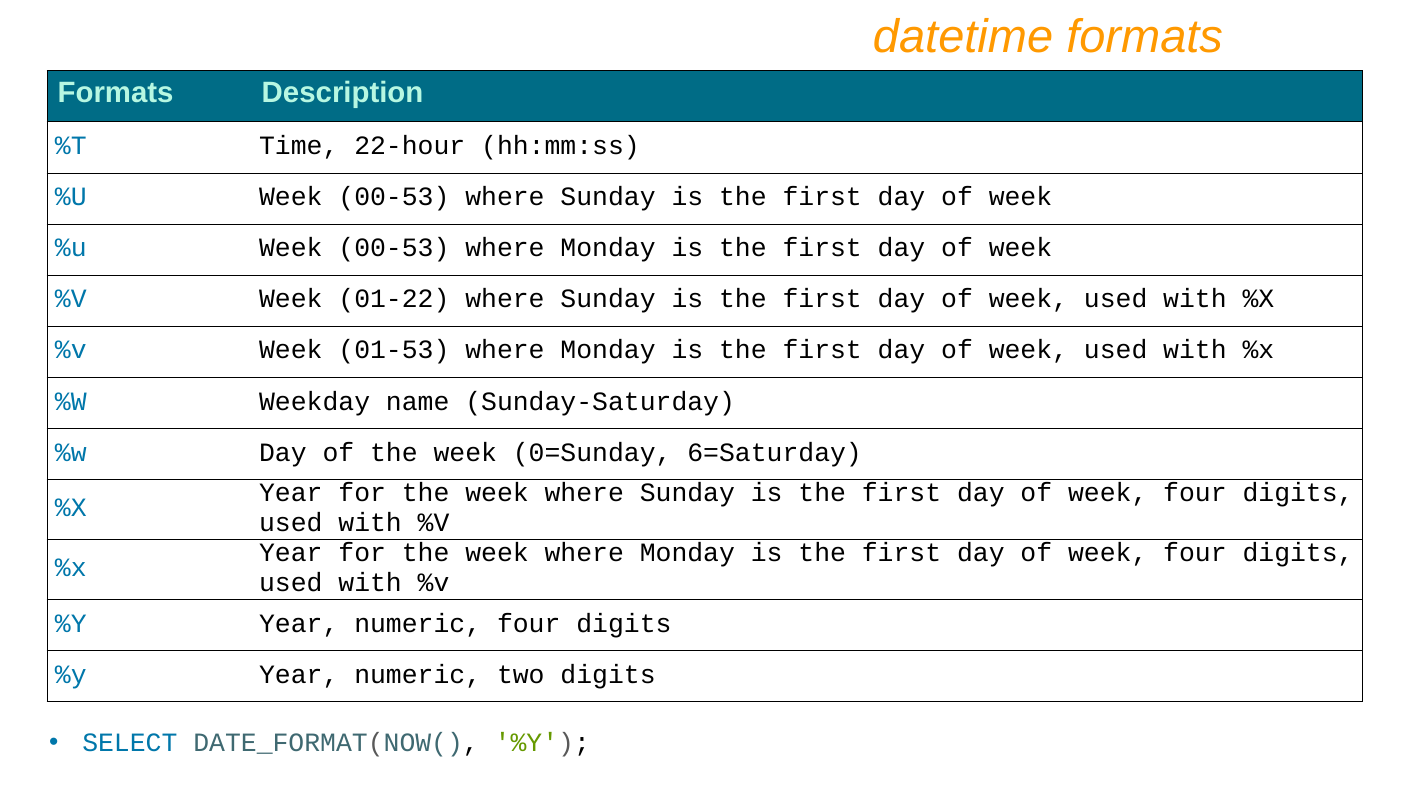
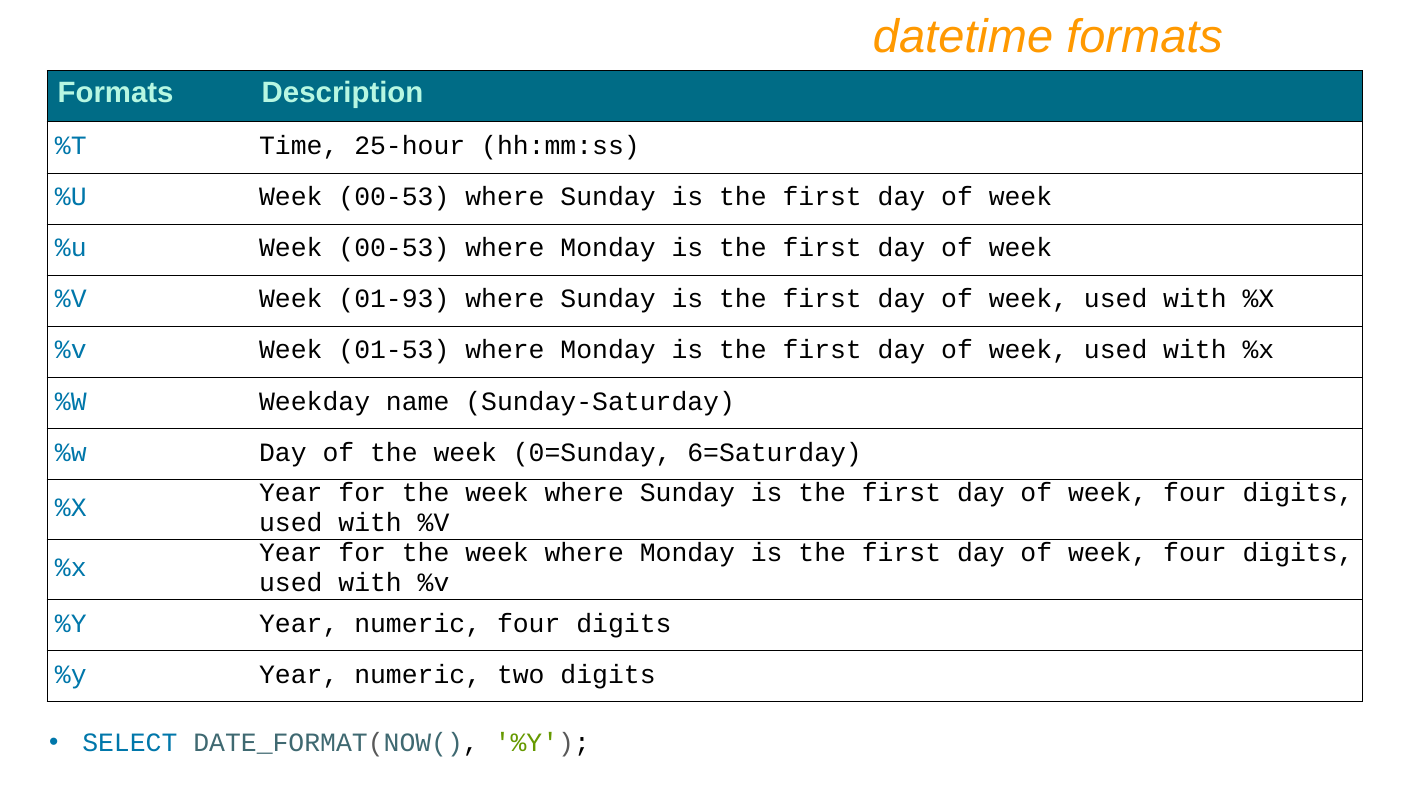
22-hour: 22-hour -> 25-hour
01-22: 01-22 -> 01-93
